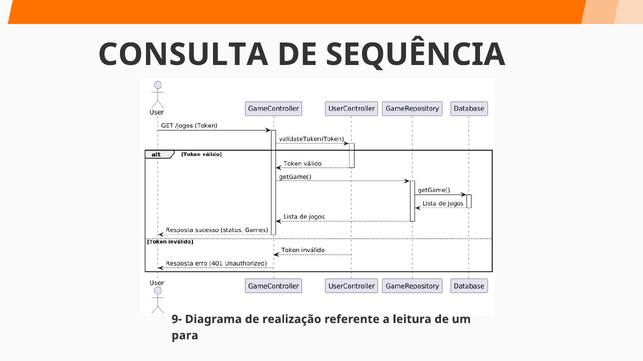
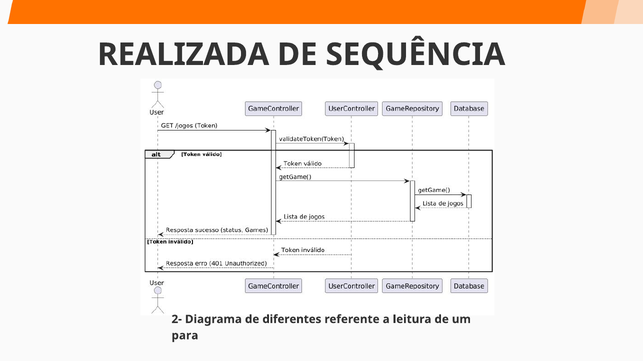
CONSULTA: CONSULTA -> REALIZADA
9-: 9- -> 2-
realização: realização -> diferentes
